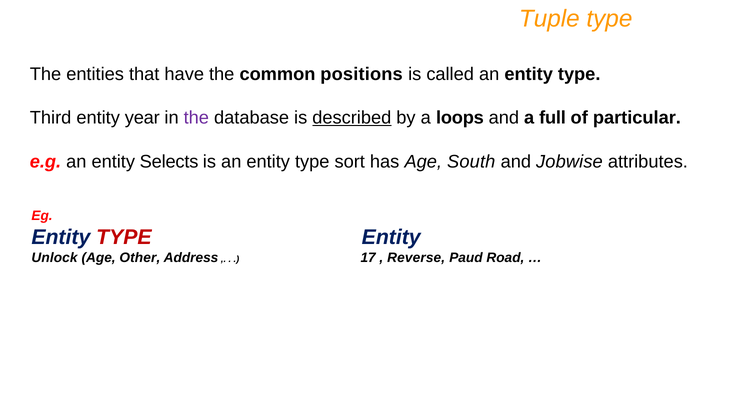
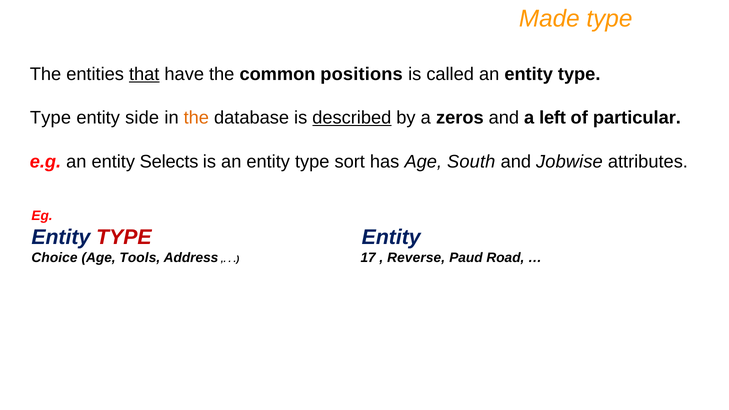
Tuple: Tuple -> Made
that underline: none -> present
Third at (51, 118): Third -> Type
year: year -> side
the at (196, 118) colour: purple -> orange
loops: loops -> zeros
full: full -> left
Unlock: Unlock -> Choice
Other: Other -> Tools
